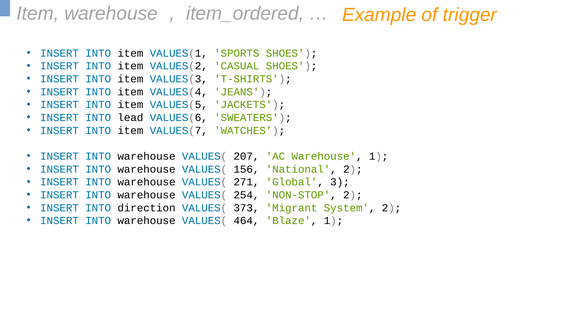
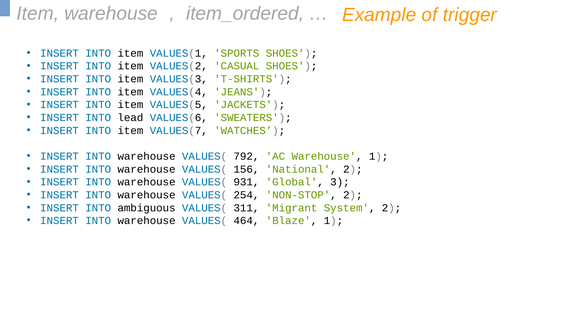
207: 207 -> 792
271: 271 -> 931
direction: direction -> ambiguous
373: 373 -> 311
